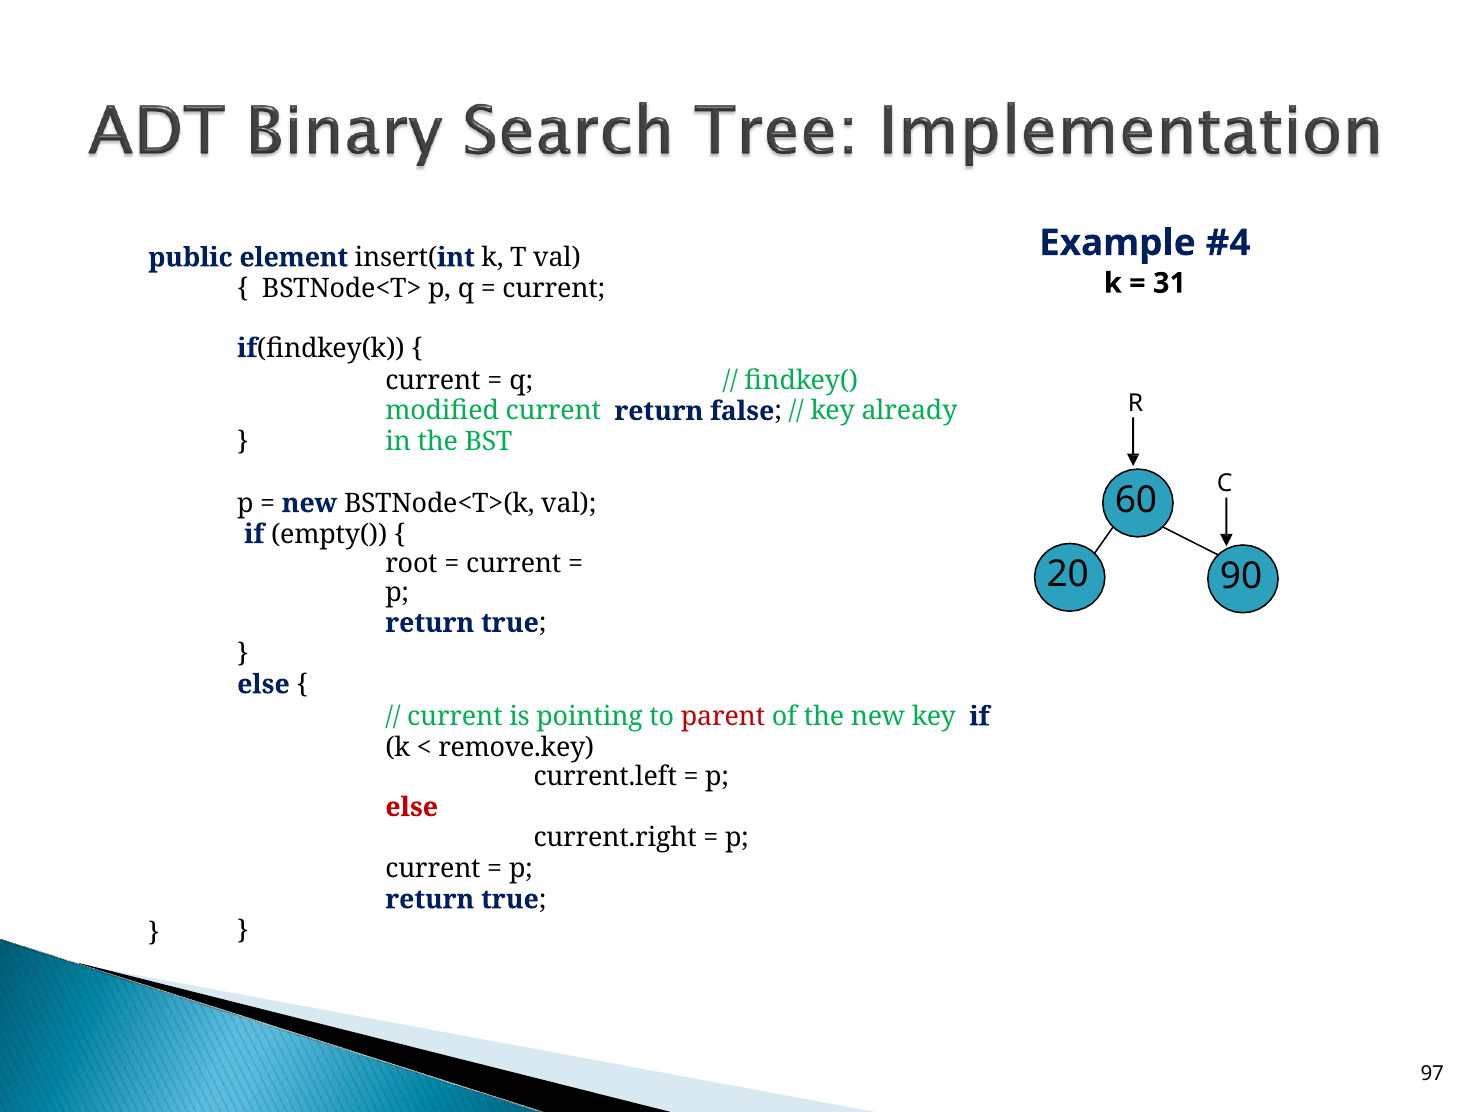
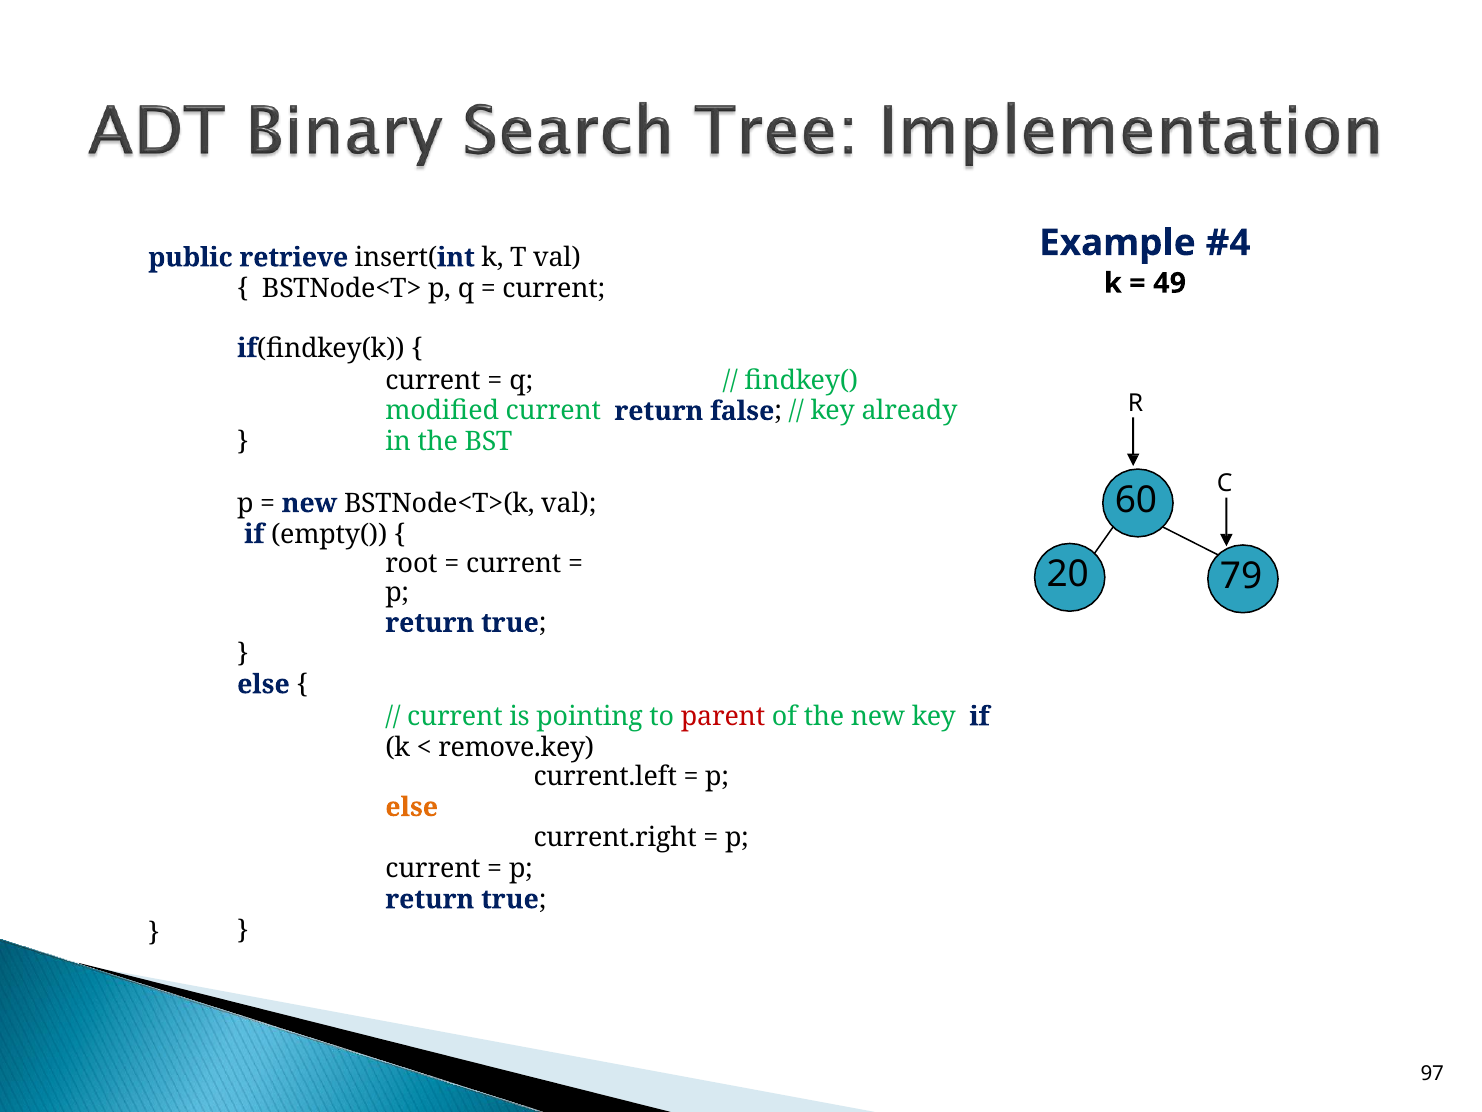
element: element -> retrieve
31: 31 -> 49
90: 90 -> 79
else at (412, 807) colour: red -> orange
